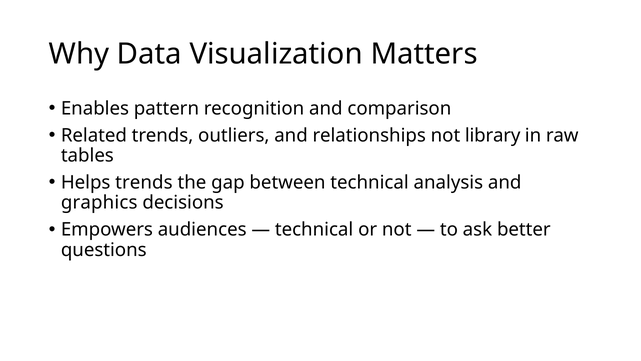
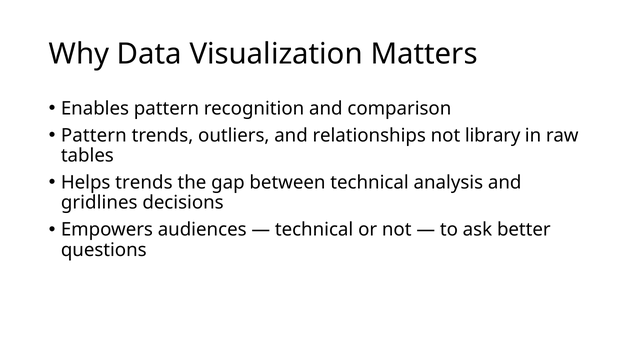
Related at (94, 135): Related -> Pattern
graphics: graphics -> gridlines
